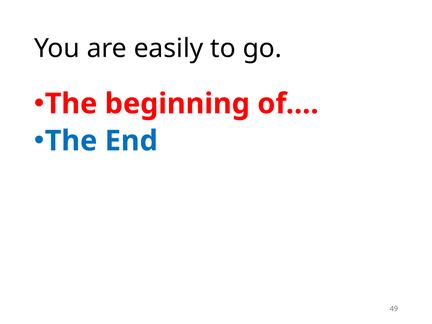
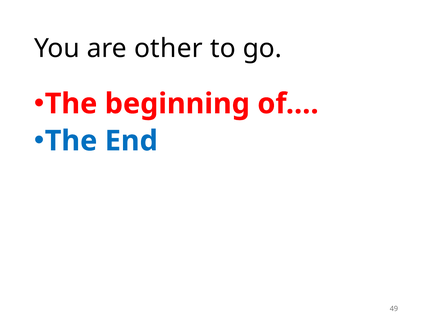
easily: easily -> other
